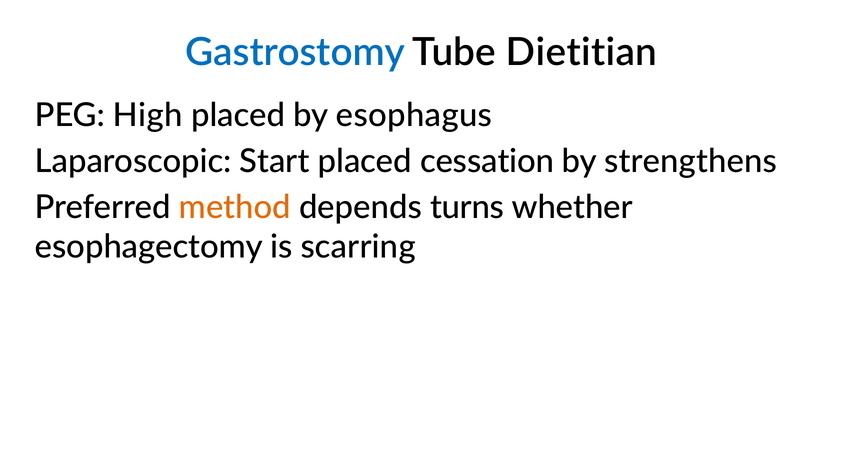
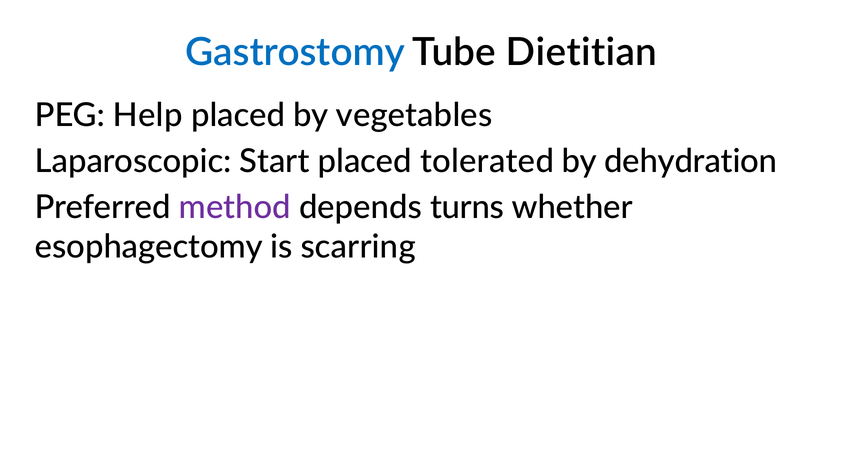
High: High -> Help
esophagus: esophagus -> vegetables
cessation: cessation -> tolerated
strengthens: strengthens -> dehydration
method colour: orange -> purple
